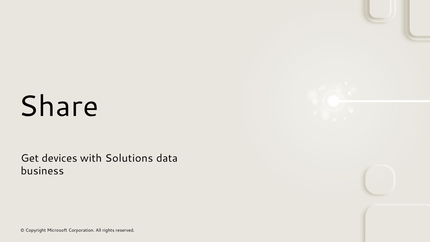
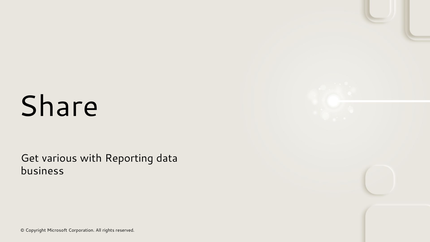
devices: devices -> various
Solutions: Solutions -> Reporting
